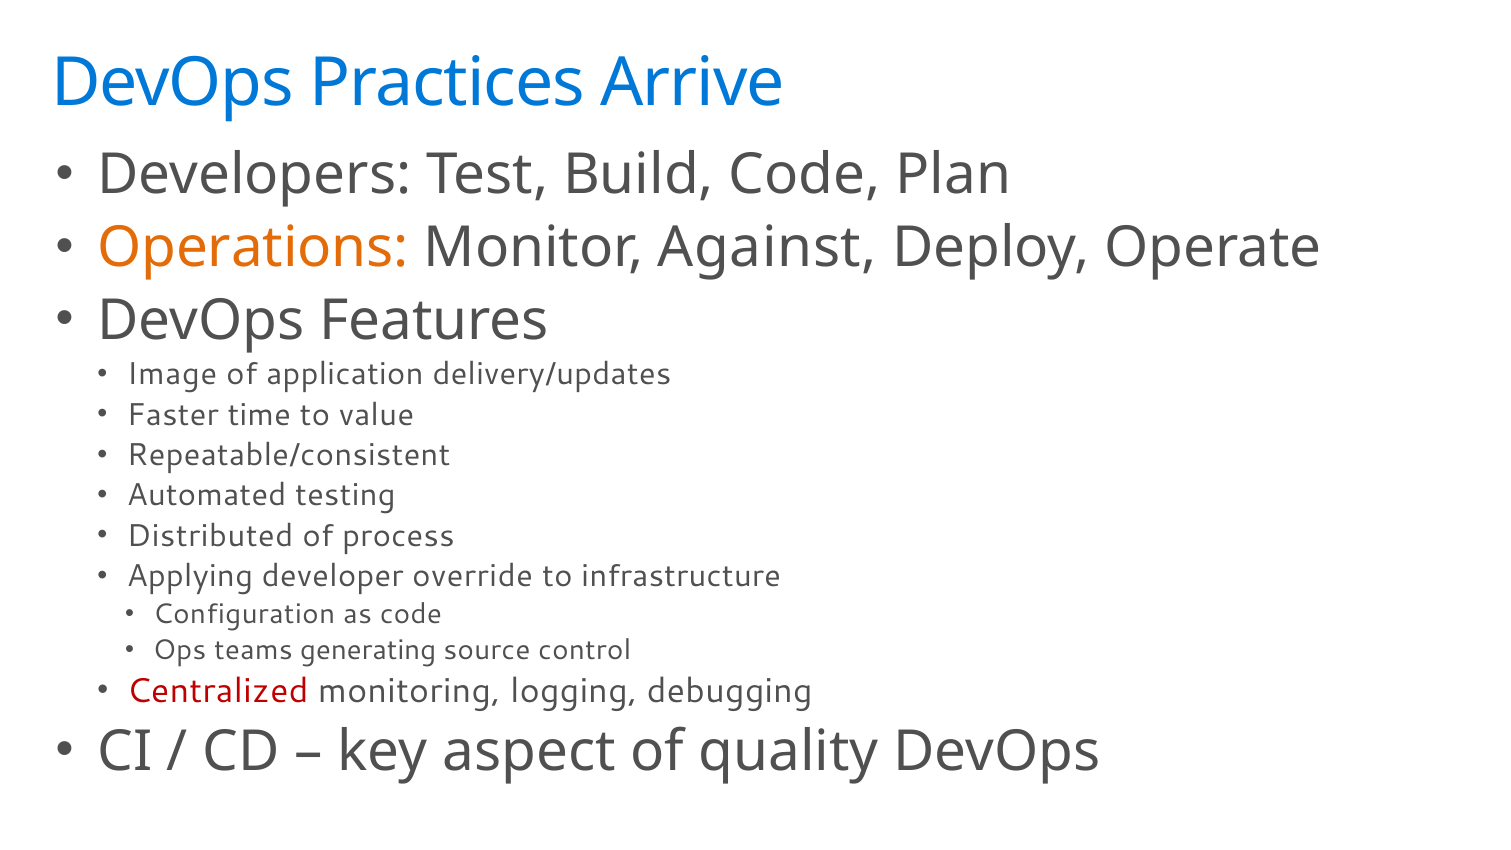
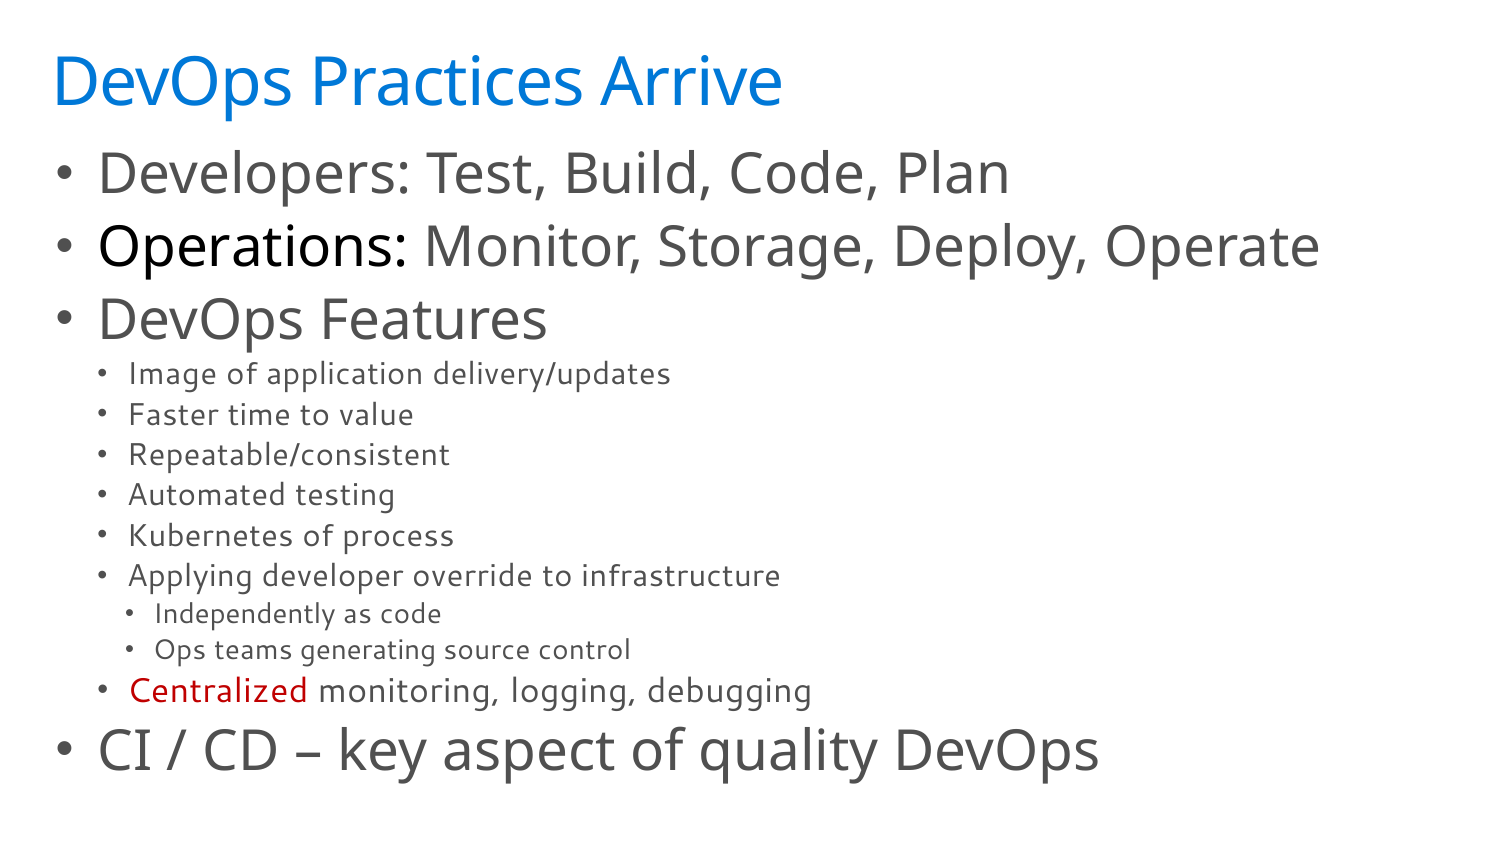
Operations colour: orange -> black
Against: Against -> Storage
Distributed: Distributed -> Kubernetes
Configuration: Configuration -> Independently
